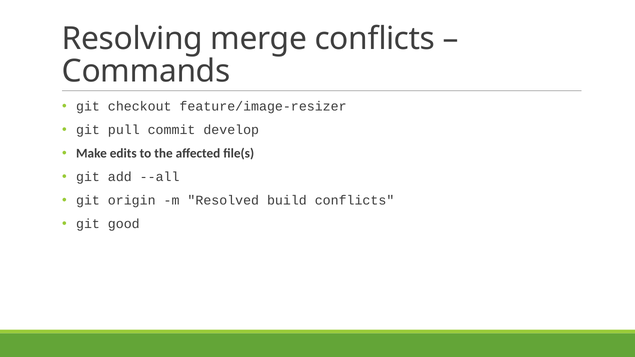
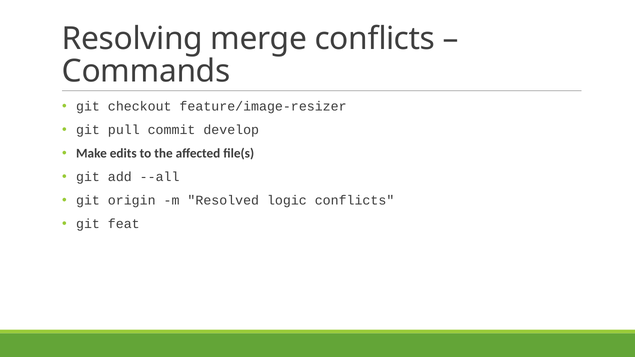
build: build -> logic
good: good -> feat
